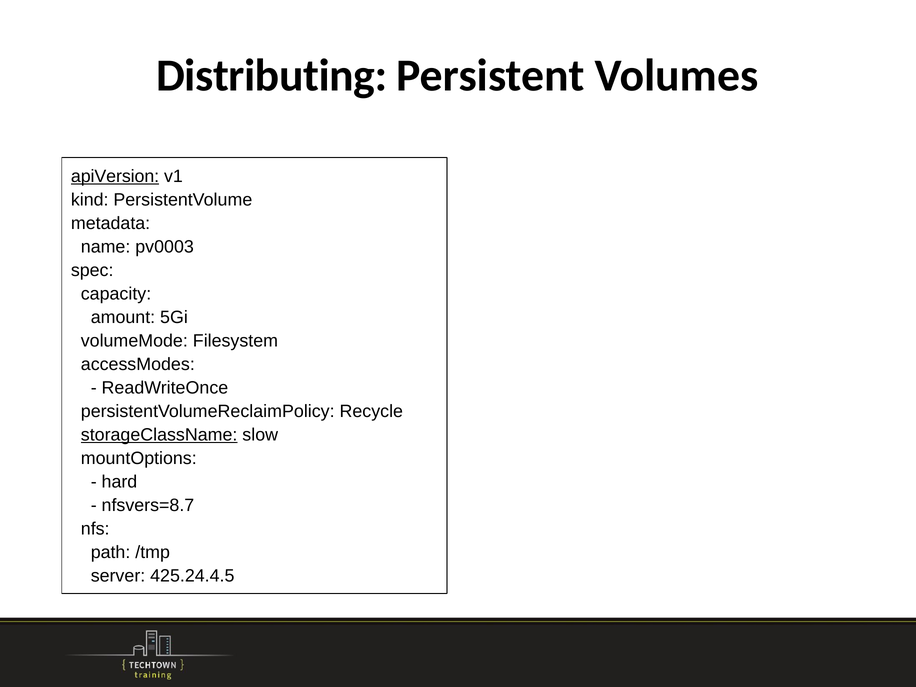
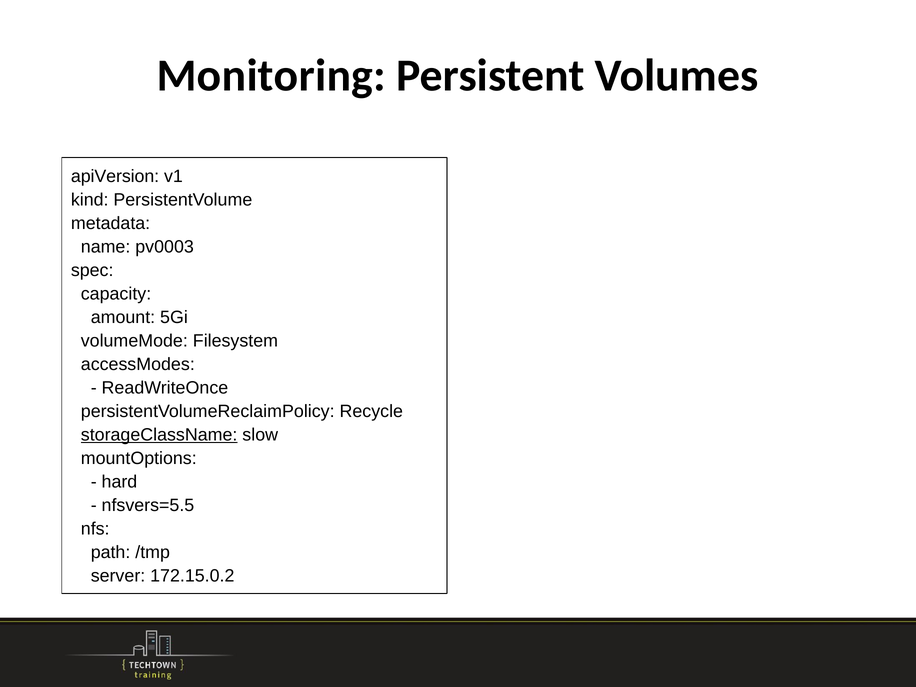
Distributing: Distributing -> Monitoring
apiVersion underline: present -> none
nfsvers=8.7: nfsvers=8.7 -> nfsvers=5.5
425.24.4.5: 425.24.4.5 -> 172.15.0.2
